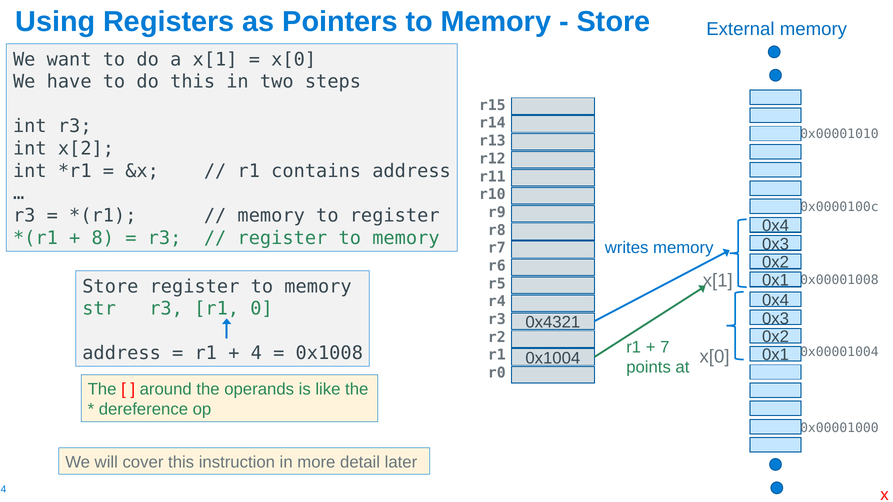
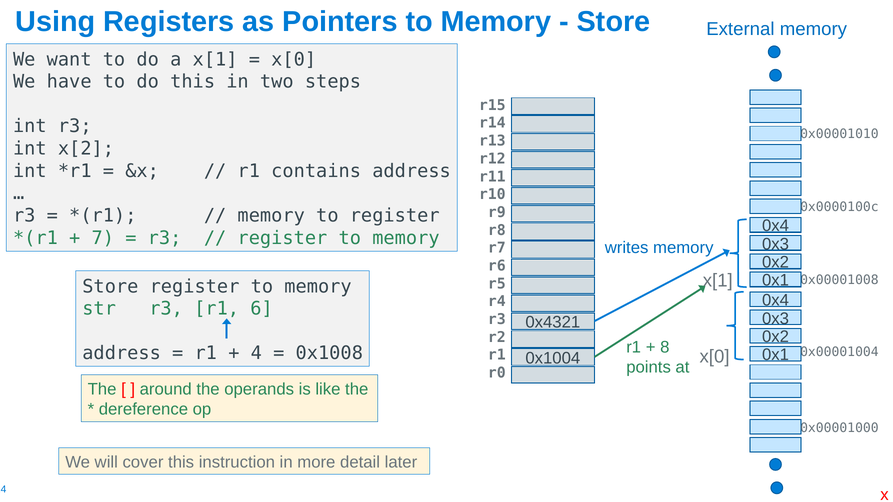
8: 8 -> 7
0: 0 -> 6
7: 7 -> 8
